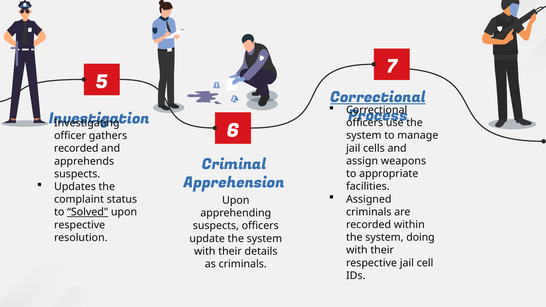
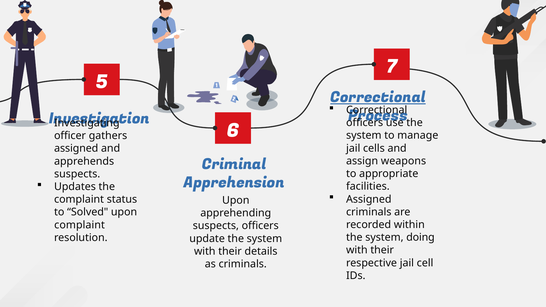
recorded at (76, 149): recorded -> assigned
Solved underline: present -> none
respective at (80, 225): respective -> complaint
